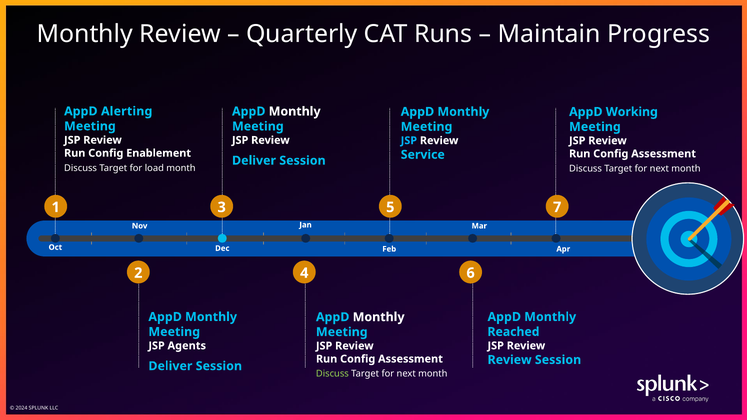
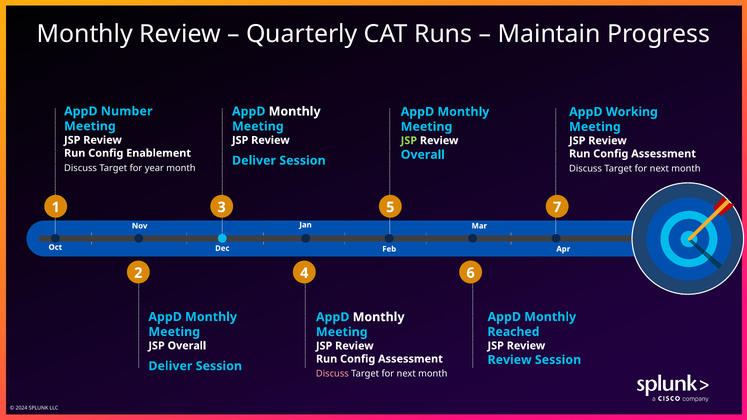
Alerting: Alerting -> Number
JSP at (409, 141) colour: light blue -> light green
Service at (423, 155): Service -> Overall
load: load -> year
JSP Agents: Agents -> Overall
Discuss at (332, 374) colour: light green -> pink
